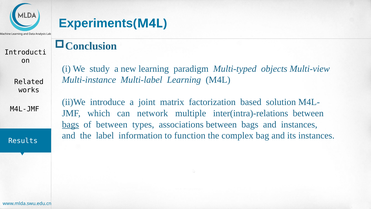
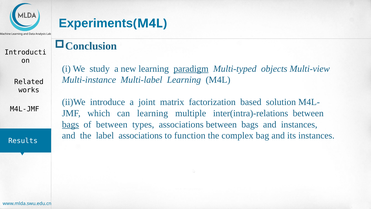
paradigm underline: none -> present
can network: network -> learning
label information: information -> associations
